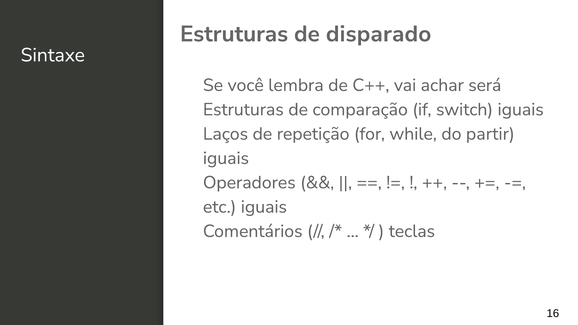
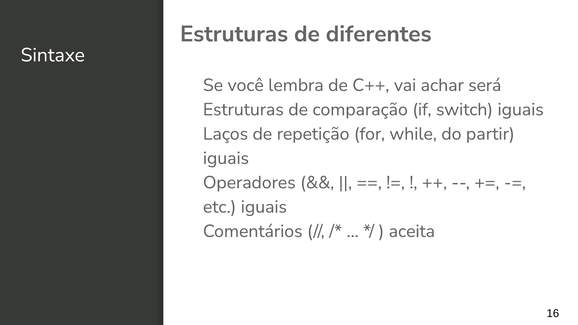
disparado: disparado -> diferentes
teclas: teclas -> aceita
